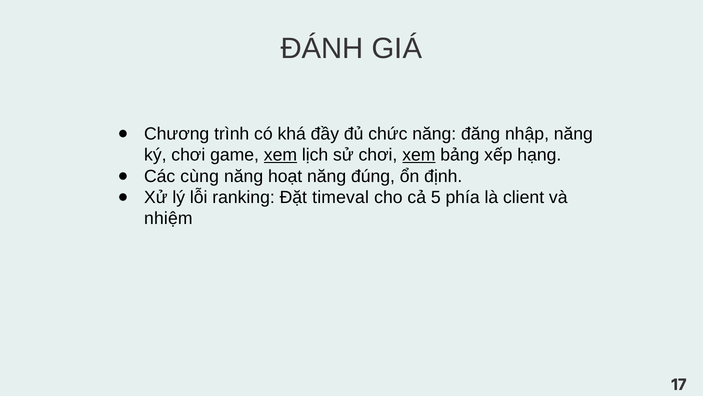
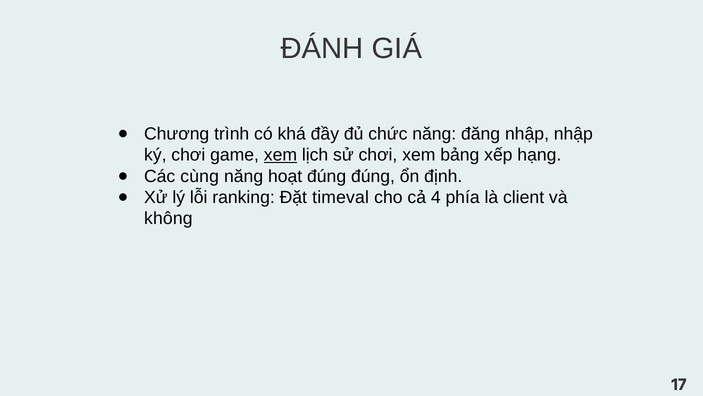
nhập năng: năng -> nhập
xem at (419, 155) underline: present -> none
hoạt năng: năng -> đúng
5: 5 -> 4
nhiệm: nhiệm -> không
